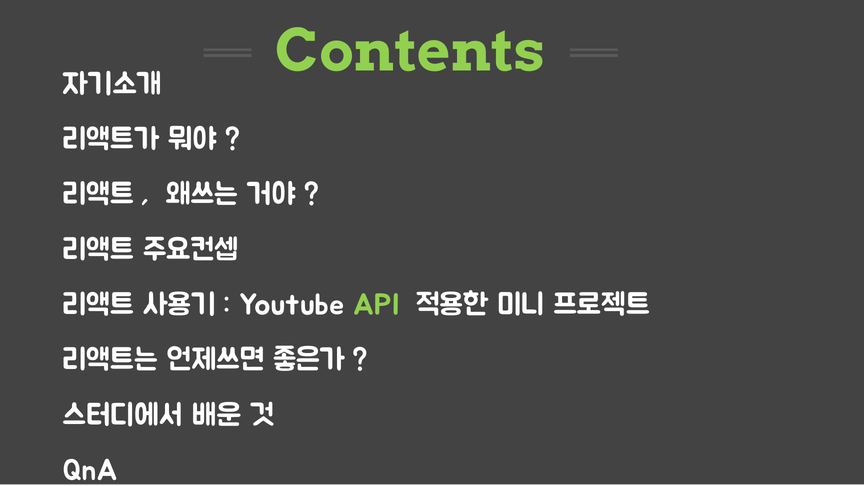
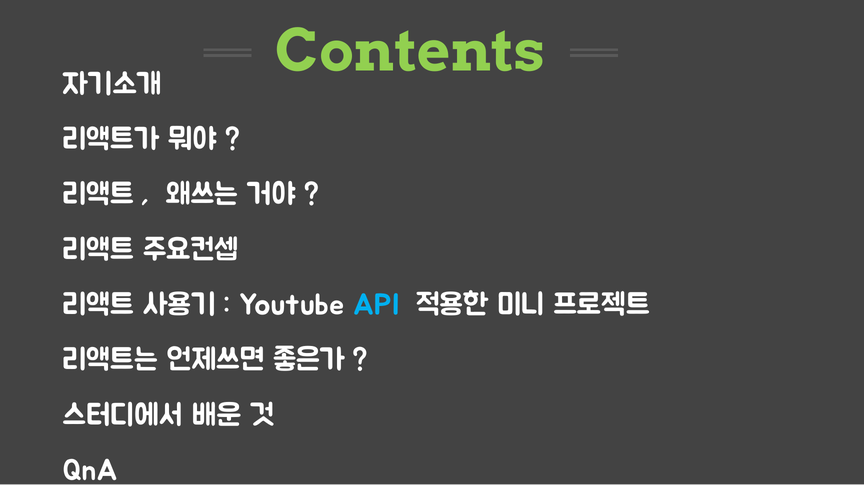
API colour: light green -> light blue
